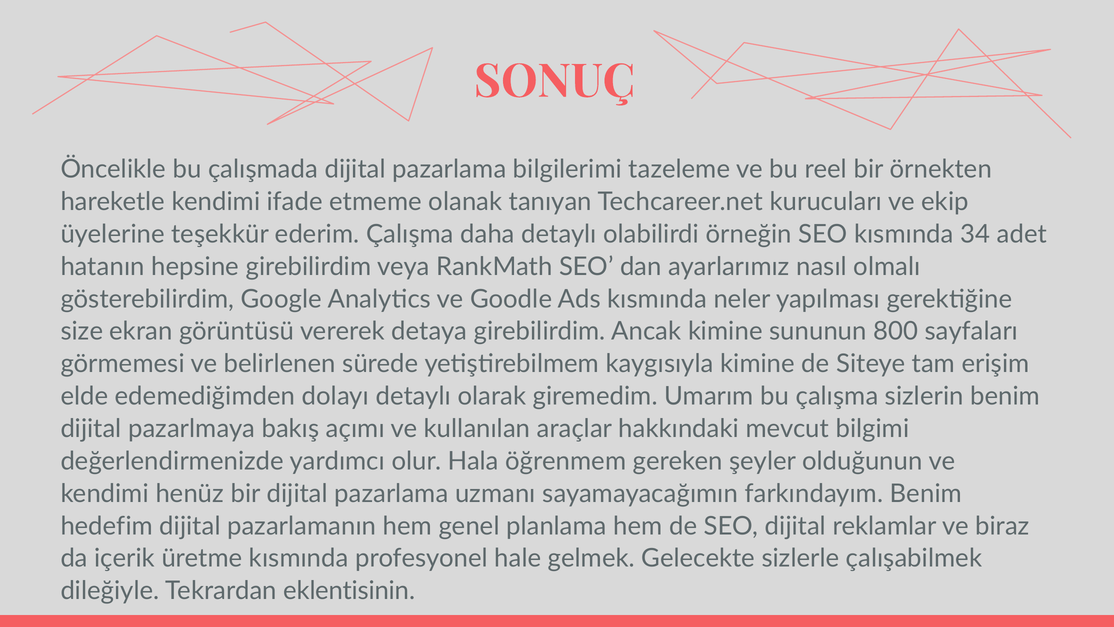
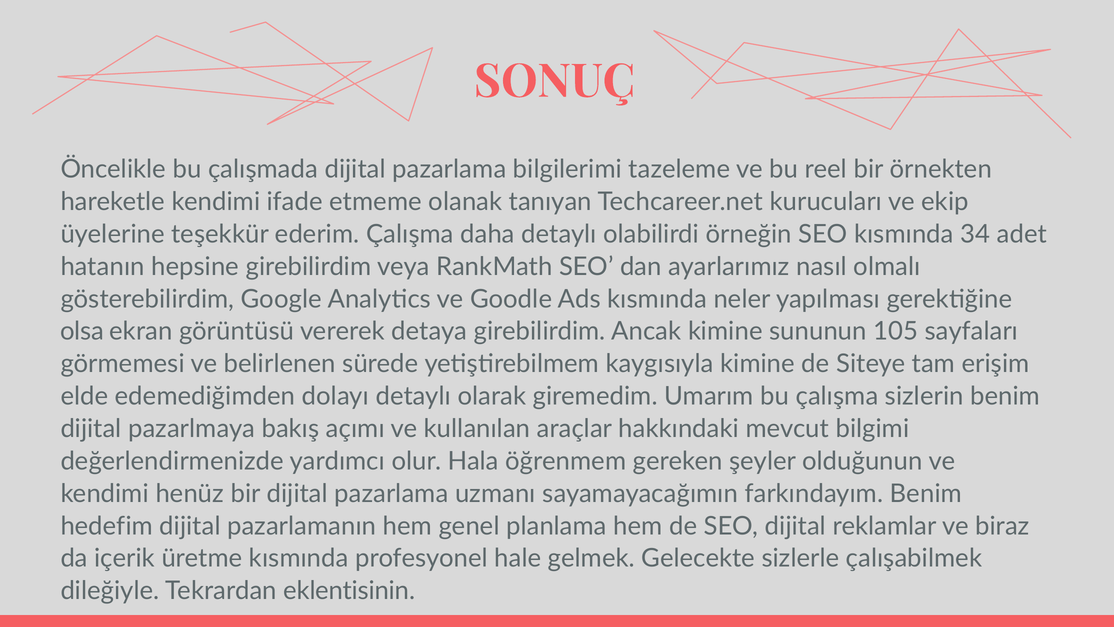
size: size -> olsa
800: 800 -> 105
